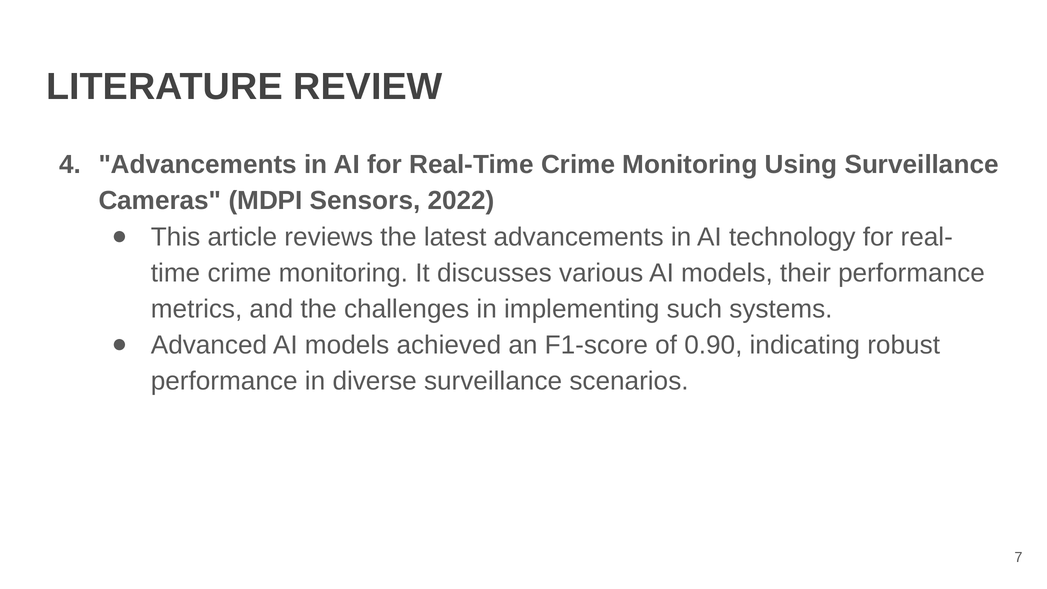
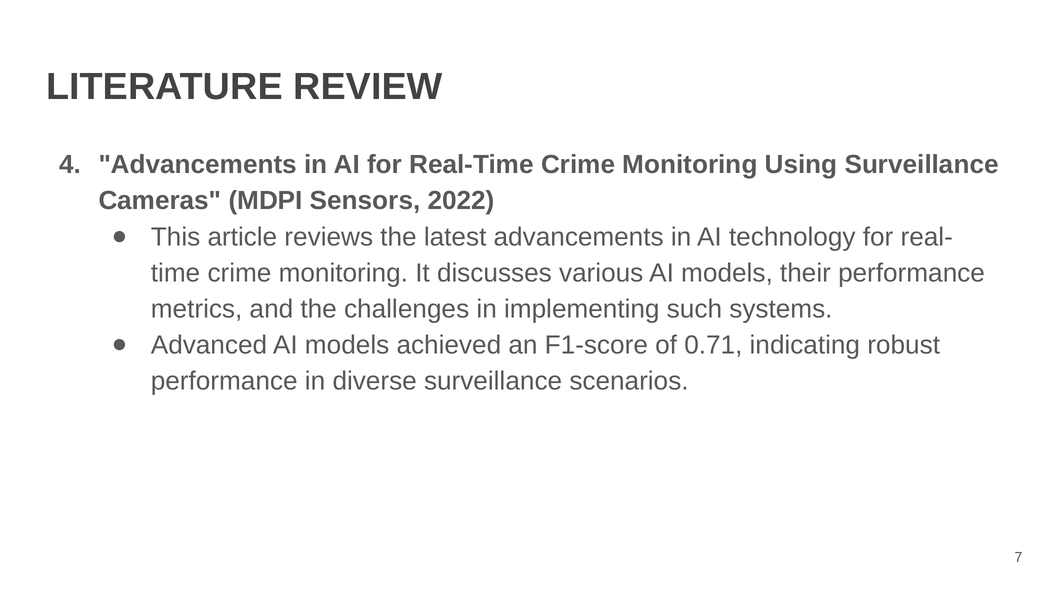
0.90: 0.90 -> 0.71
